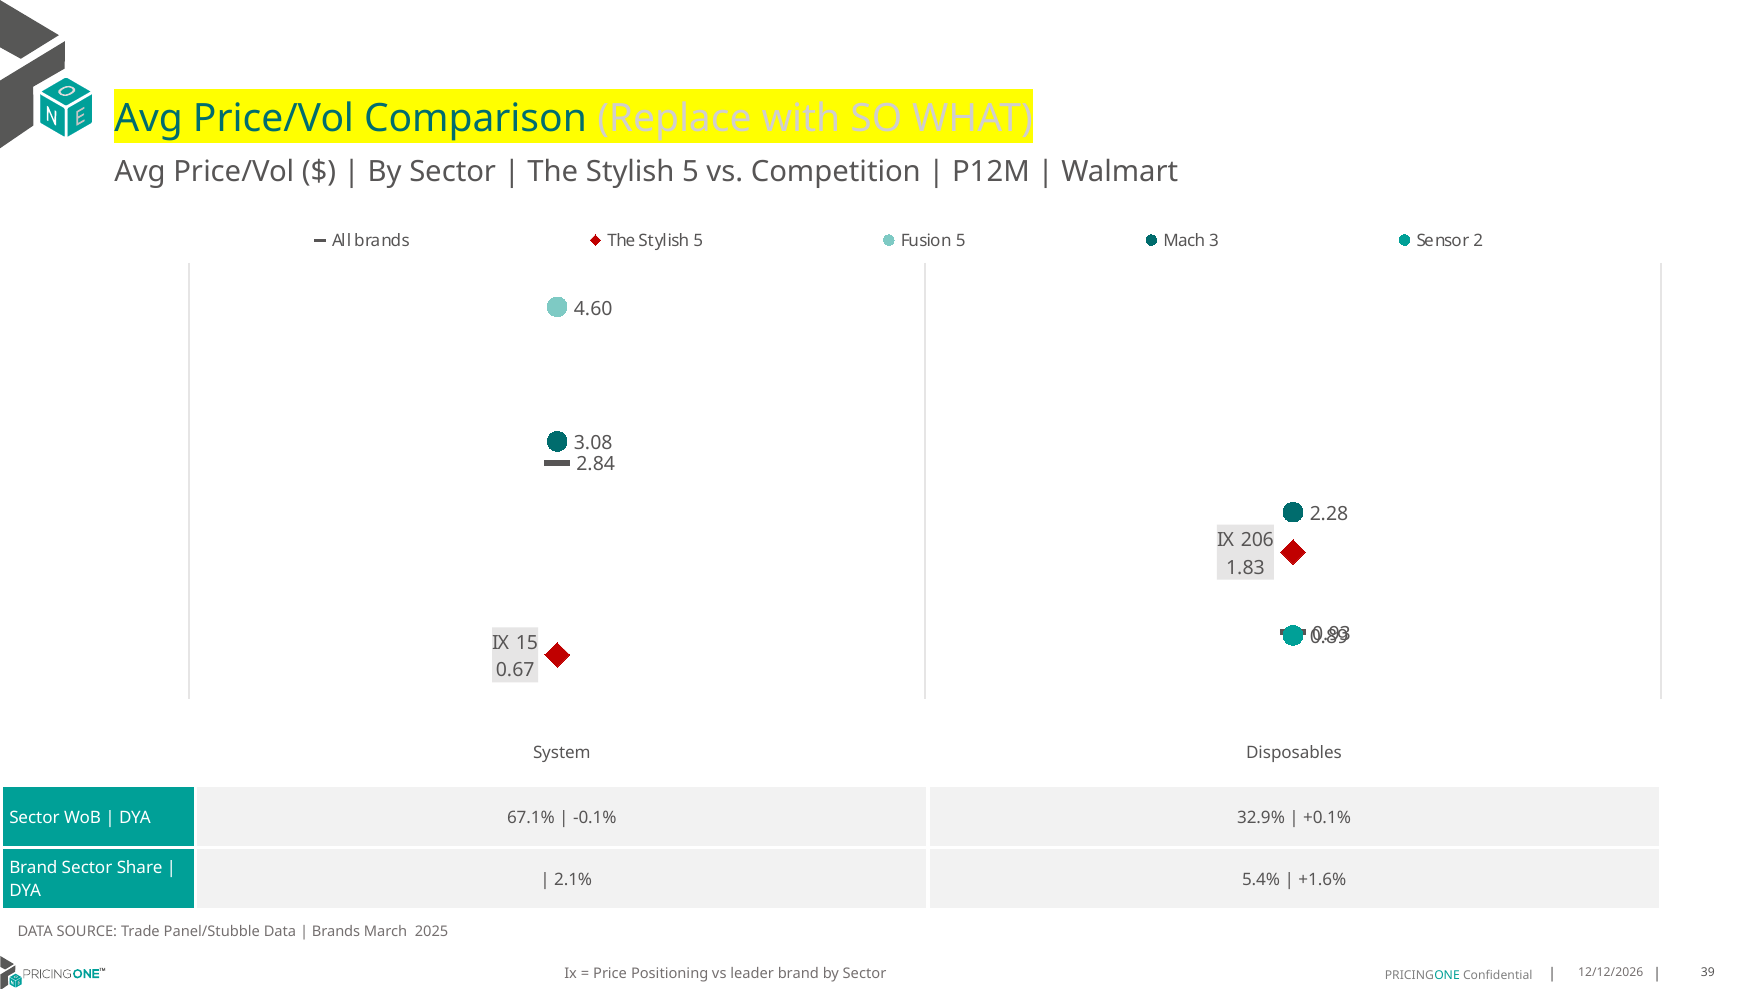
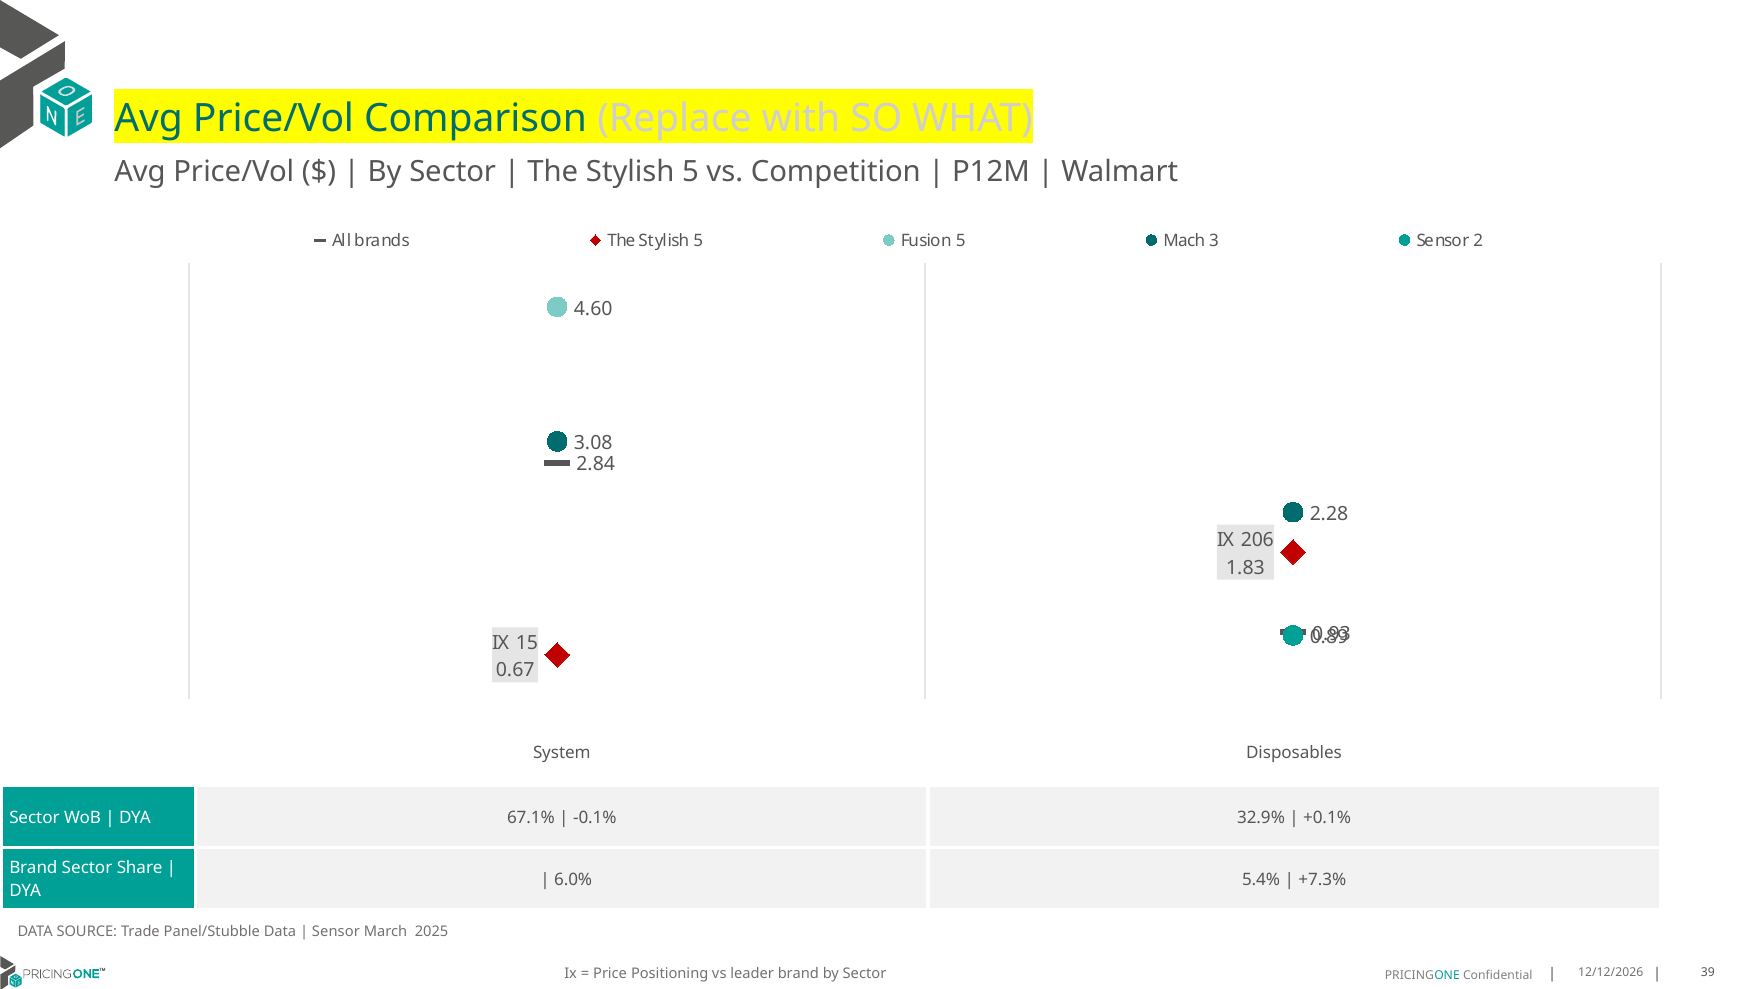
2.1%: 2.1% -> 6.0%
+1.6%: +1.6% -> +7.3%
Brands at (336, 931): Brands -> Sensor
